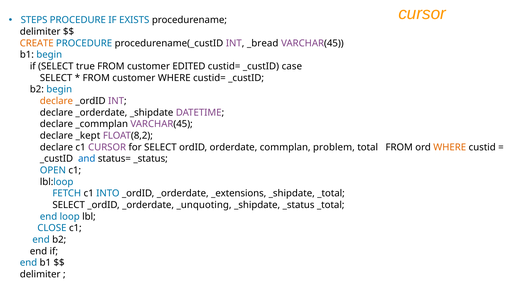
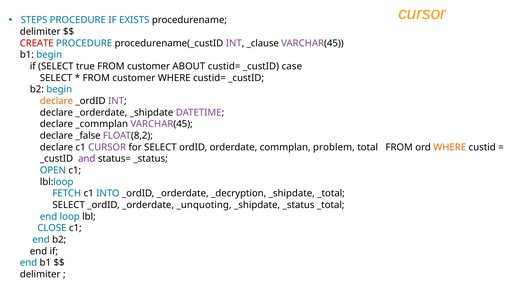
CREATE colour: orange -> red
_bread: _bread -> _clause
EDITED: EDITED -> ABOUT
_kept: _kept -> _false
and colour: blue -> purple
_extensions: _extensions -> _decryption
